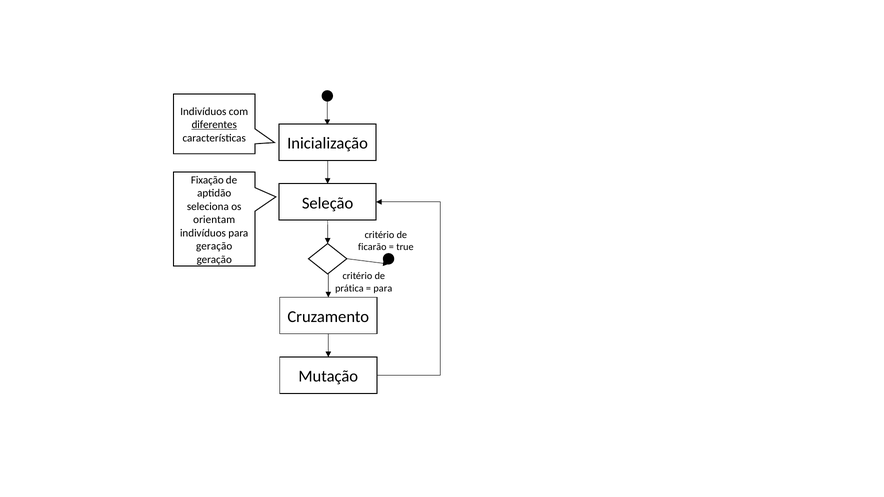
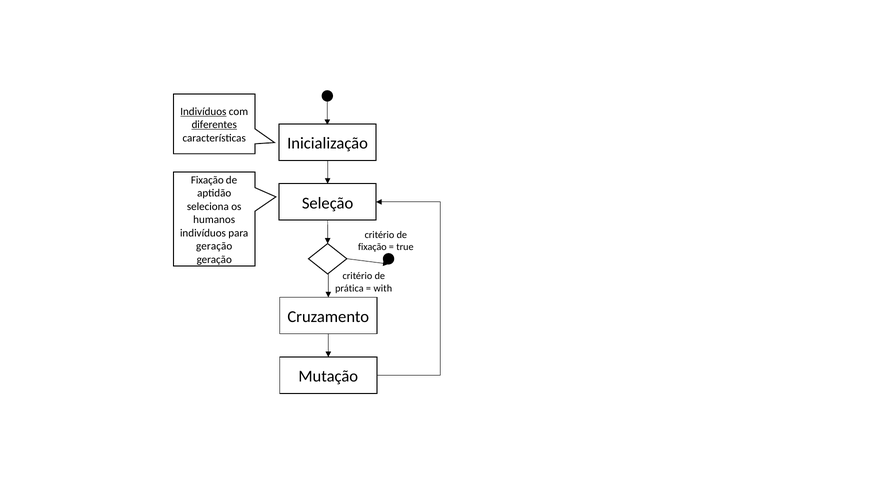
Indivíduos at (203, 111) underline: none -> present
orientam: orientam -> humanos
ficarão at (372, 247): ficarão -> fixação
para at (383, 288): para -> with
